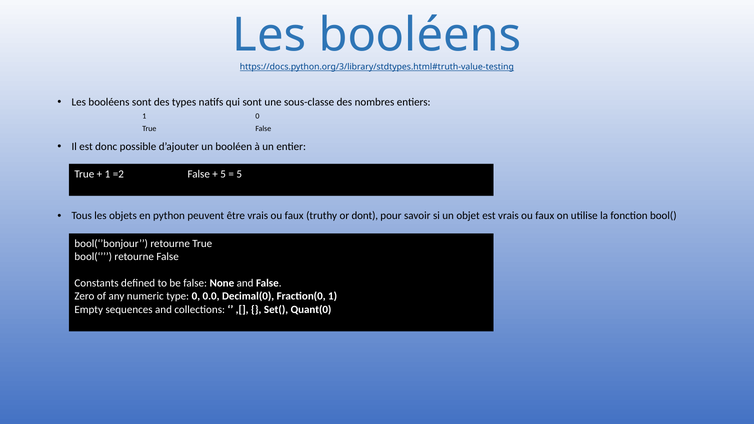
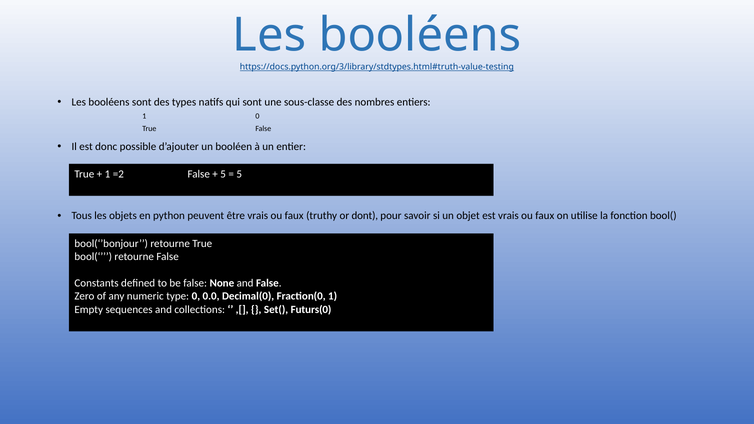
Quant(0: Quant(0 -> Futurs(0
